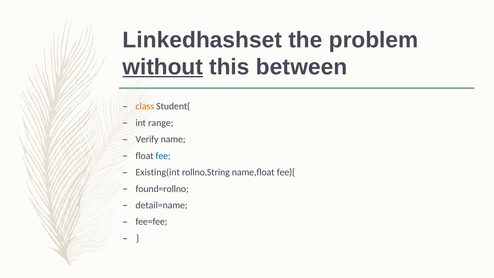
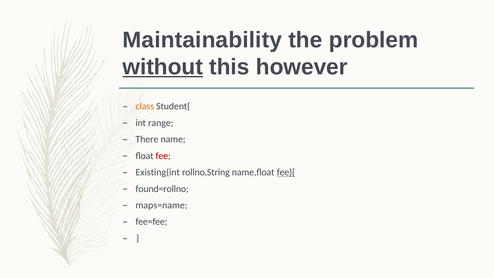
Linkedhashset: Linkedhashset -> Maintainability
between: between -> however
Verify: Verify -> There
fee colour: blue -> red
fee){ underline: none -> present
detail=name: detail=name -> maps=name
